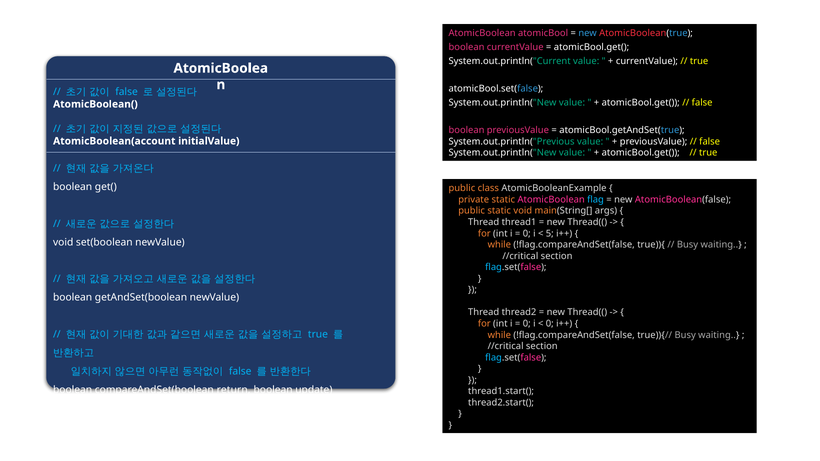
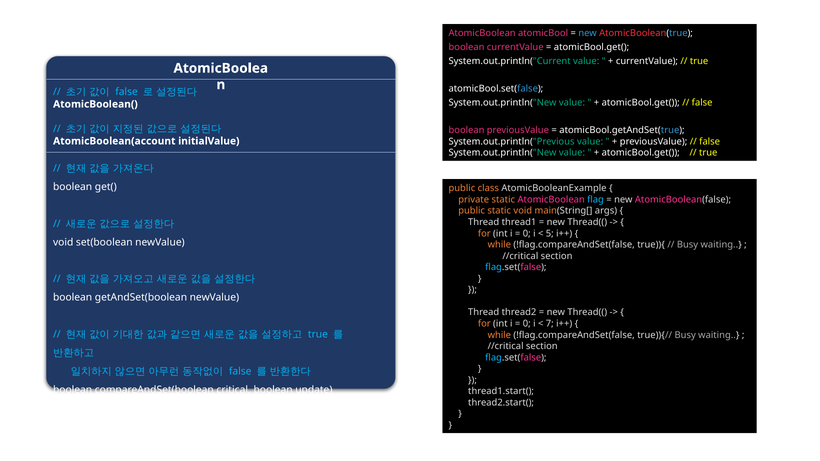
0 at (550, 324): 0 -> 7
return: return -> critical
